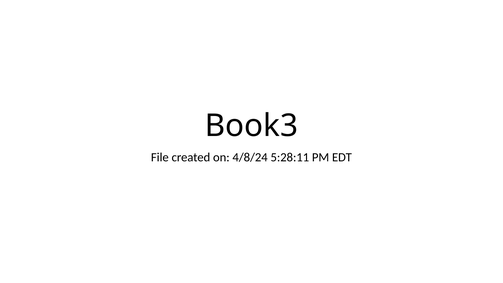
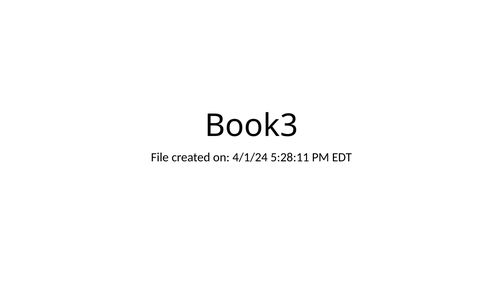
4/8/24: 4/8/24 -> 4/1/24
